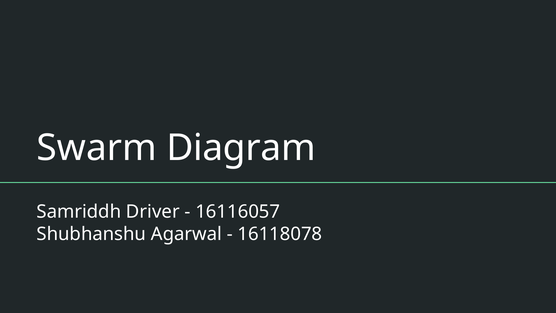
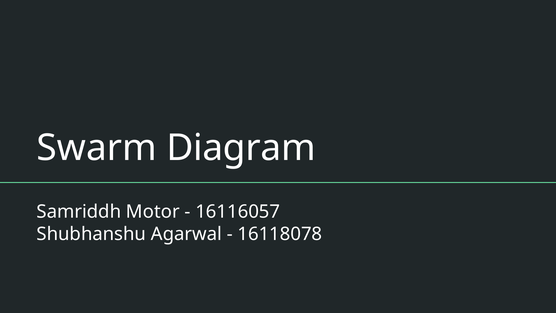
Driver: Driver -> Motor
